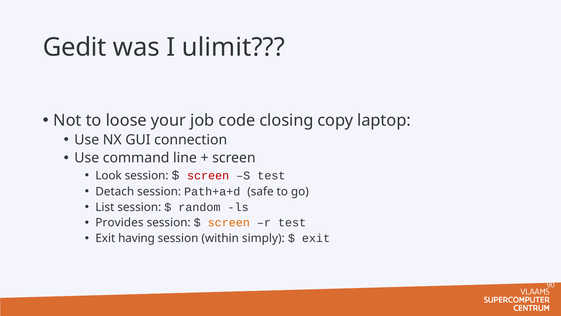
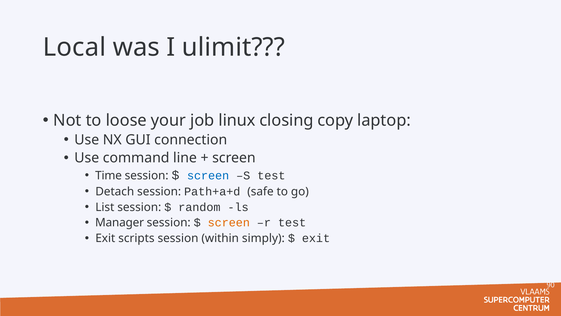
Gedit: Gedit -> Local
code: code -> linux
Look: Look -> Time
screen at (208, 176) colour: red -> blue
Provides: Provides -> Manager
having: having -> scripts
